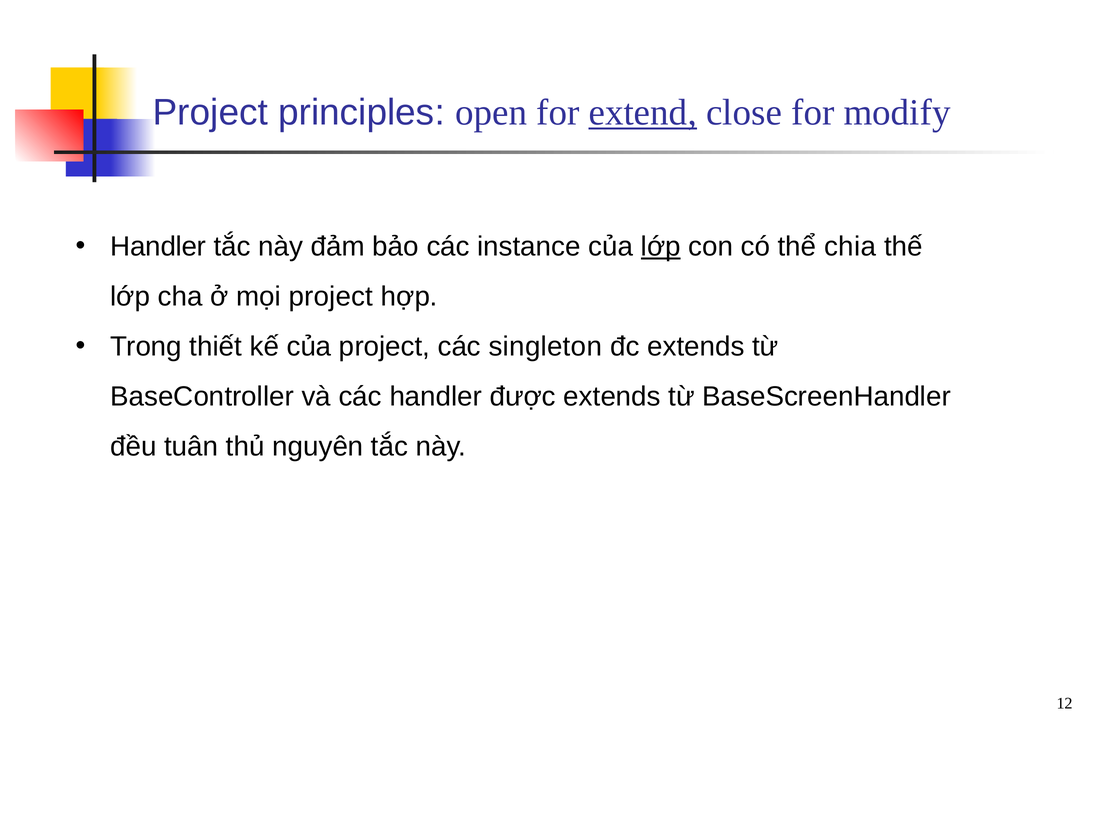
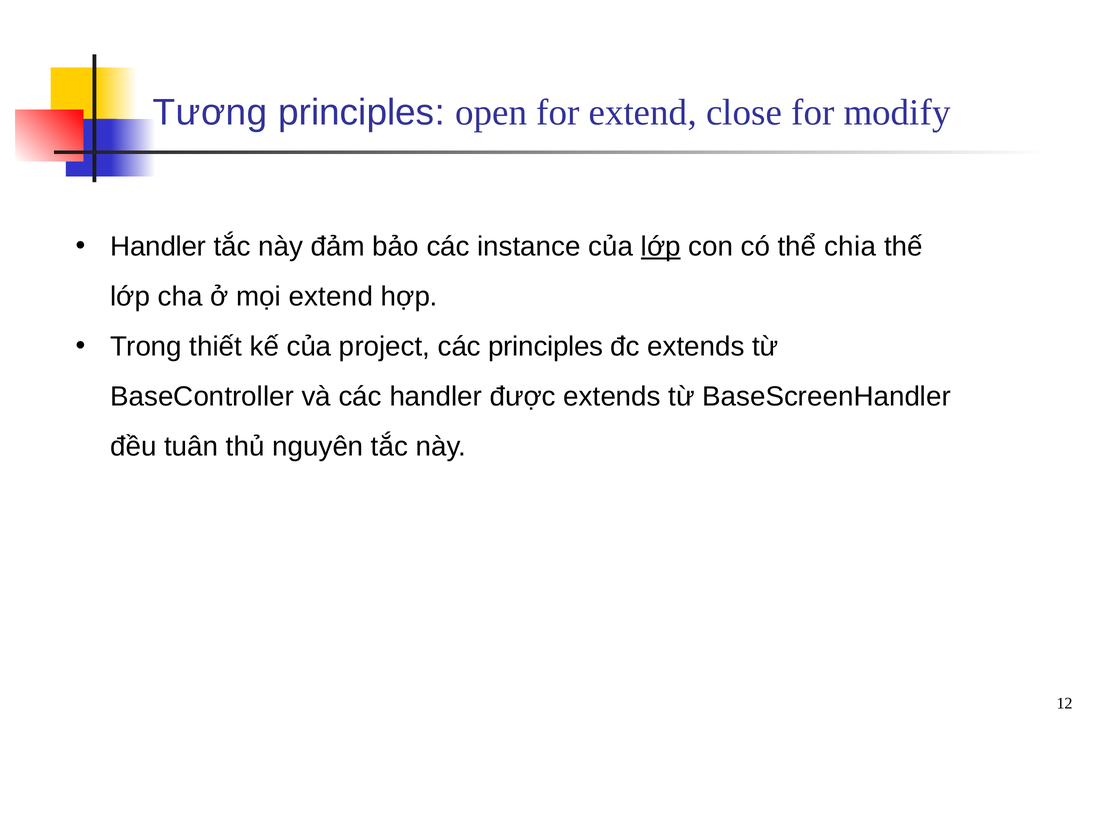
Project at (210, 113): Project -> Tương
extend at (643, 113) underline: present -> none
mọi project: project -> extend
các singleton: singleton -> principles
